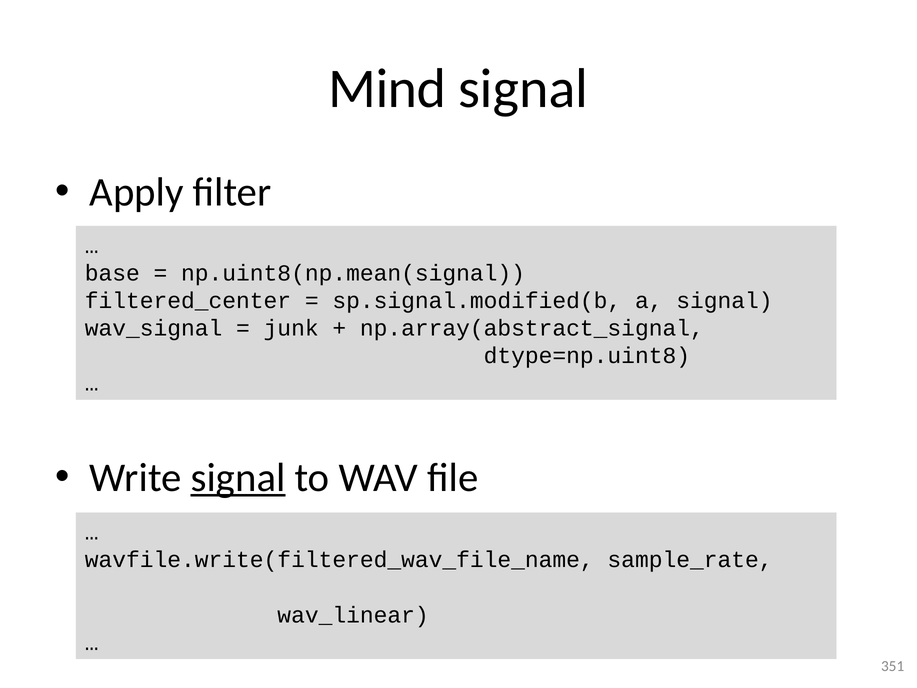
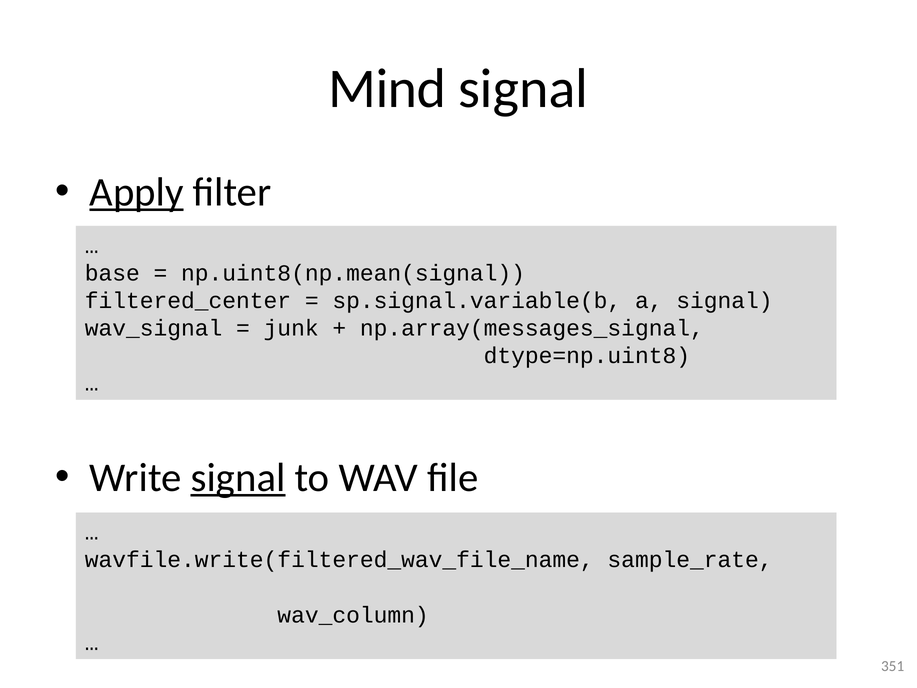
Apply underline: none -> present
sp.signal.modified(b: sp.signal.modified(b -> sp.signal.variable(b
np.array(abstract_signal: np.array(abstract_signal -> np.array(messages_signal
wav_linear: wav_linear -> wav_column
